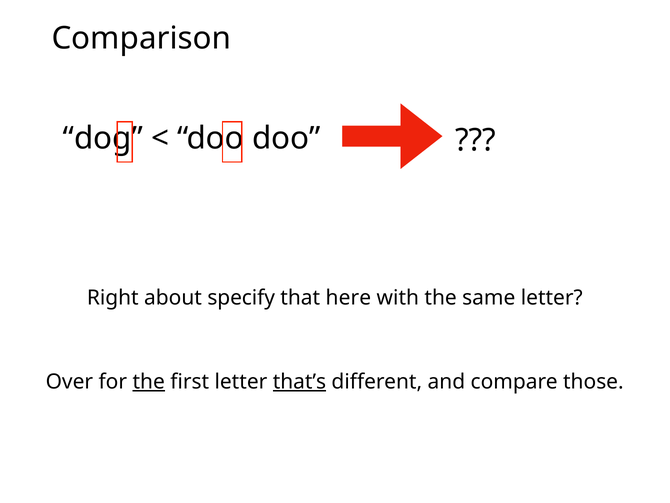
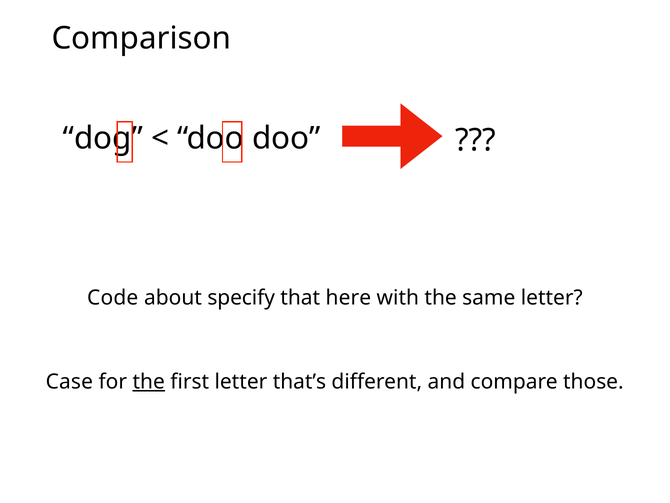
Right: Right -> Code
Over: Over -> Case
that’s underline: present -> none
